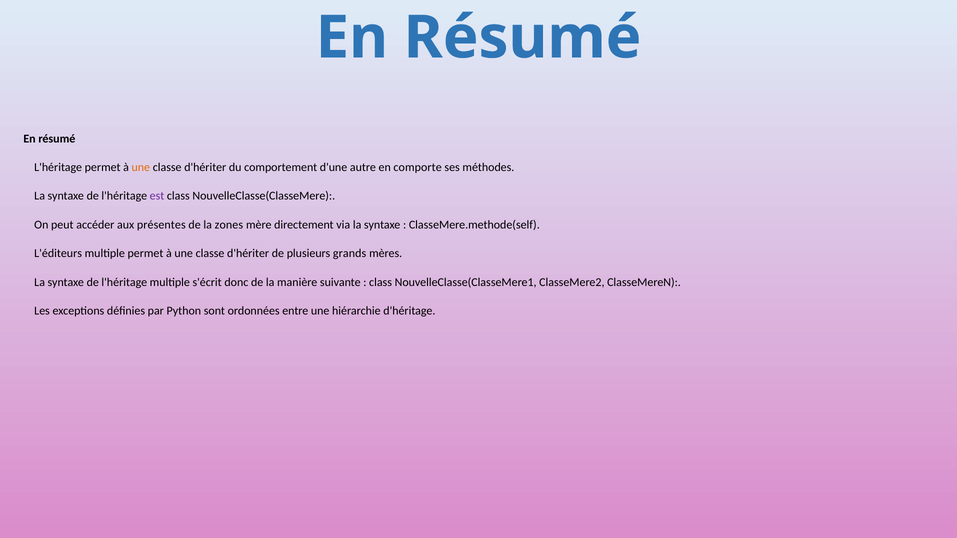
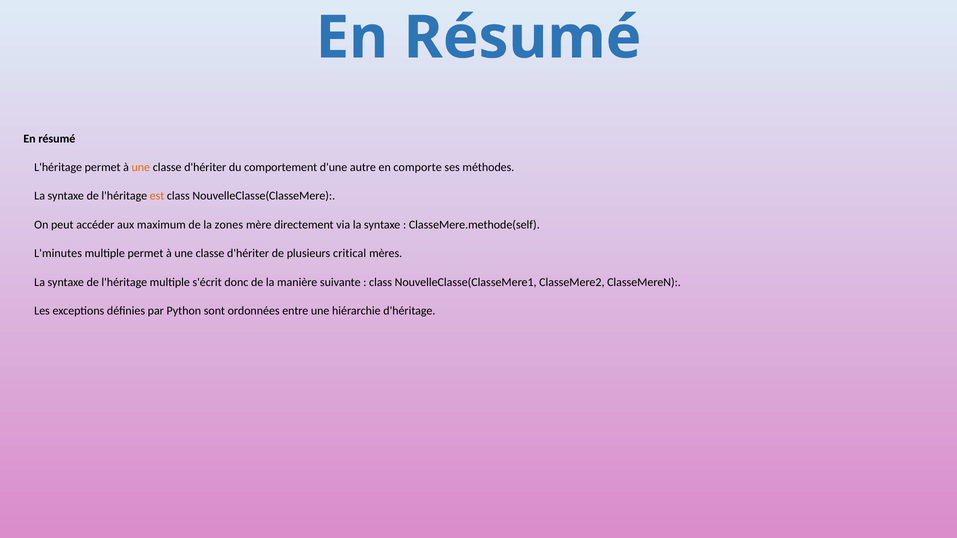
est colour: purple -> orange
présentes: présentes -> maximum
L'éditeurs: L'éditeurs -> L'minutes
grands: grands -> critical
